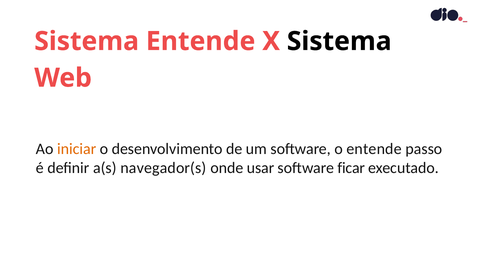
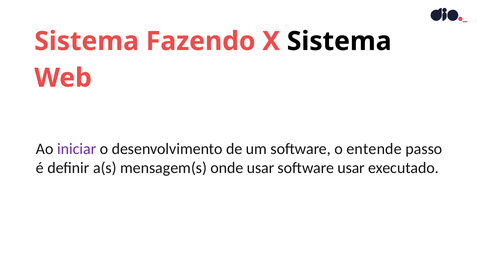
Sistema Entende: Entende -> Fazendo
iniciar colour: orange -> purple
navegador(s: navegador(s -> mensagem(s
software ficar: ficar -> usar
